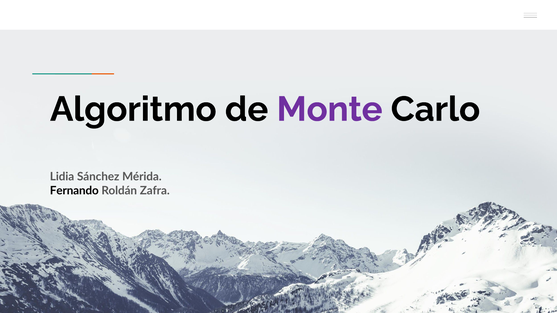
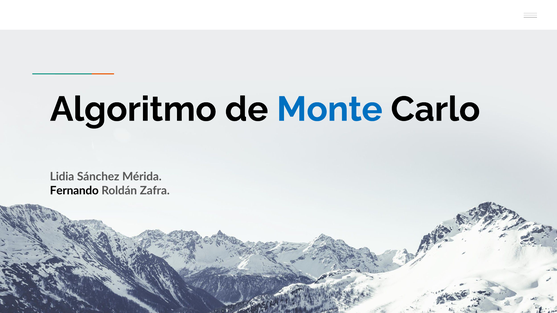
Monte colour: purple -> blue
